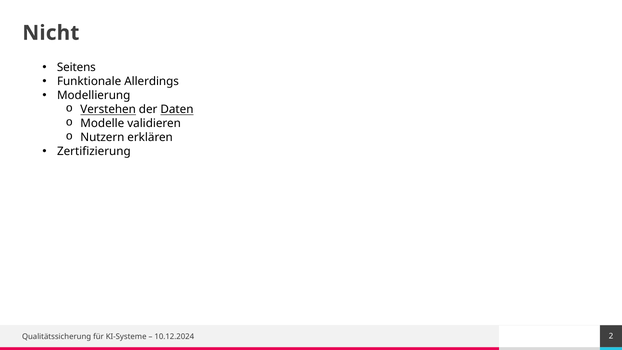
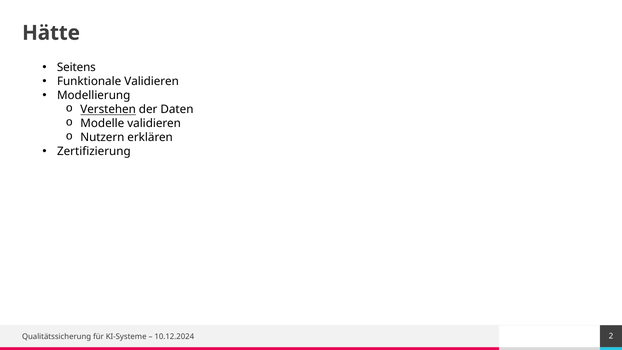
Nicht: Nicht -> Hätte
Funktionale Allerdings: Allerdings -> Validieren
Daten underline: present -> none
